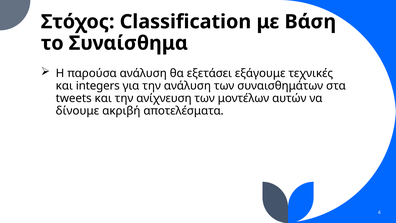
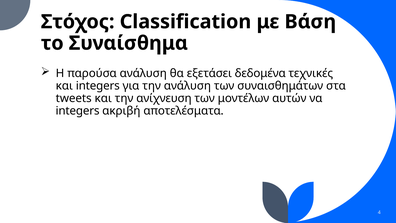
εξάγουμε: εξάγουμε -> δεδομένα
δίνουμε at (77, 111): δίνουμε -> integers
